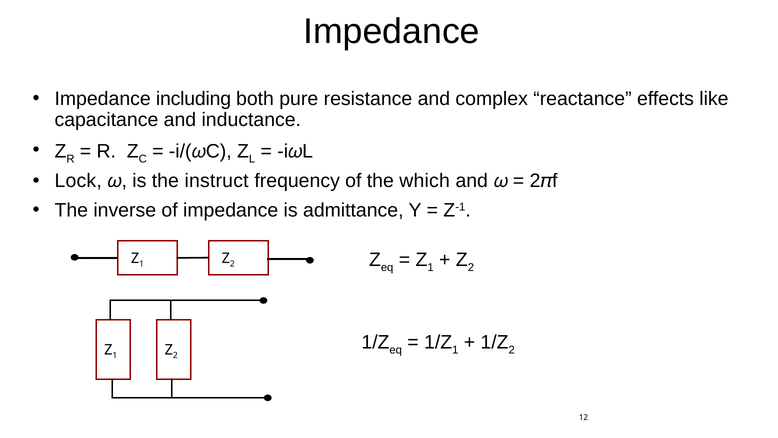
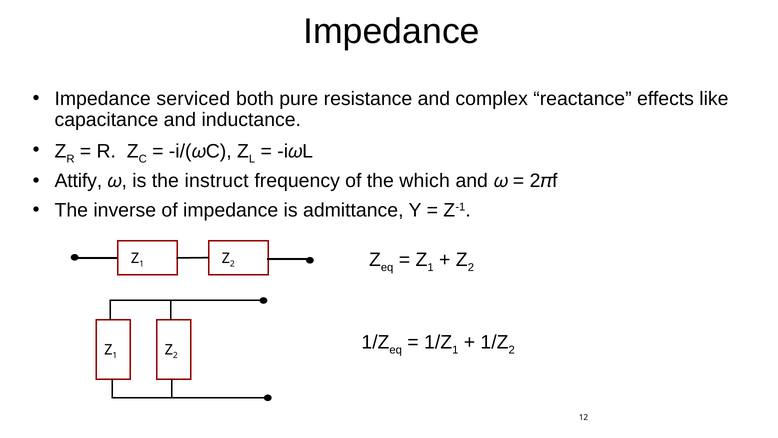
including: including -> serviced
Lock: Lock -> Attify
